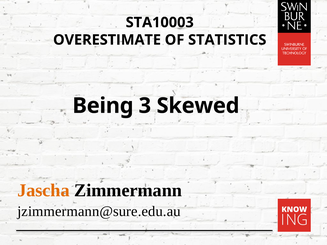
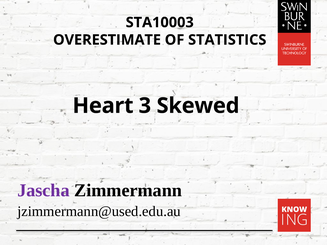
Being: Being -> Heart
Jascha colour: orange -> purple
jzimmermann@sure.edu.au: jzimmermann@sure.edu.au -> jzimmermann@used.edu.au
